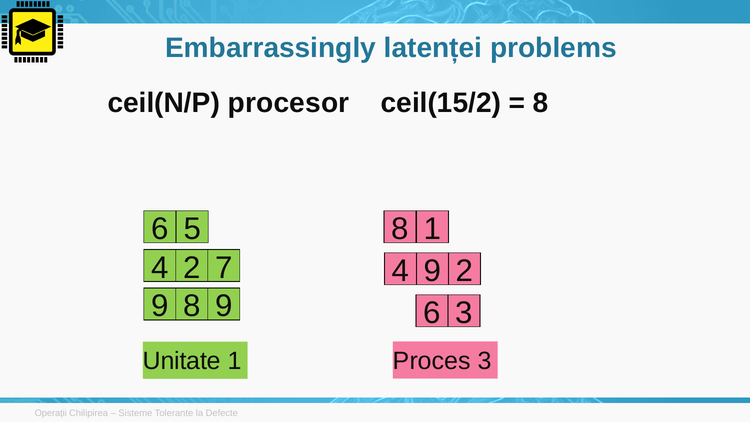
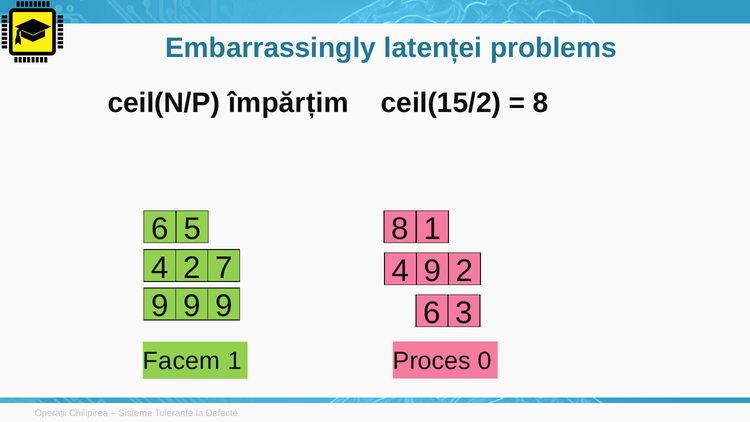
procesor: procesor -> împărțim
8 at (192, 306): 8 -> 9
Unitate: Unitate -> Facem
Proces 3: 3 -> 0
